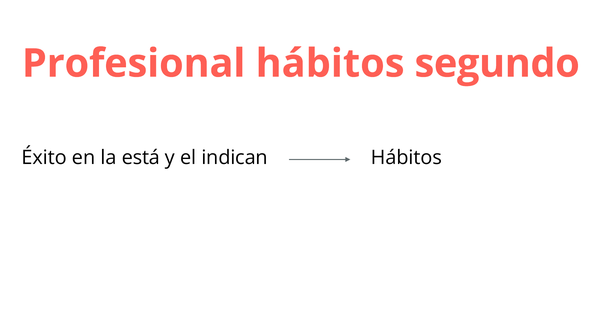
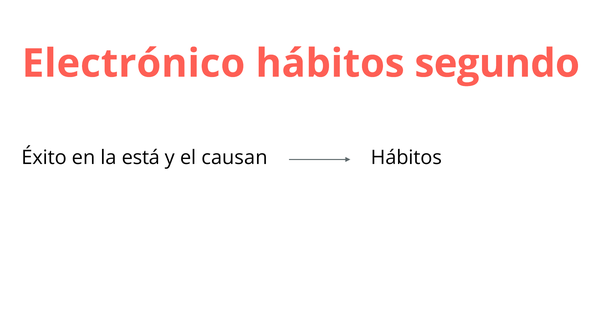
Profesional: Profesional -> Electrónico
indican: indican -> causan
